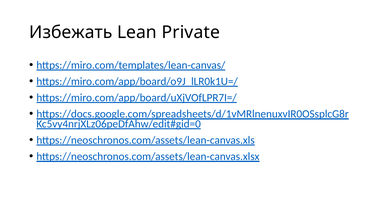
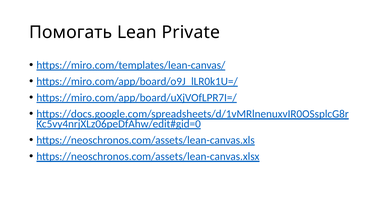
Избежать: Избежать -> Помогать
